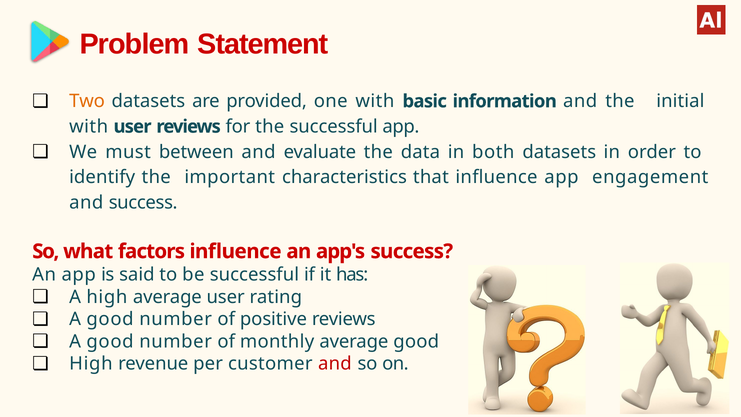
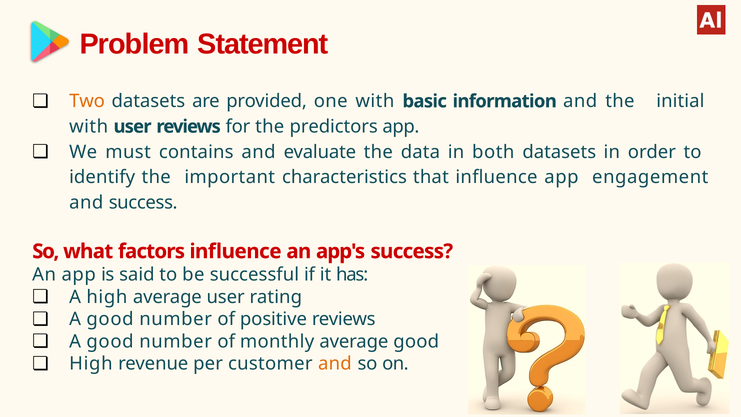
the successful: successful -> predictors
between: between -> contains
and at (335, 364) colour: red -> orange
